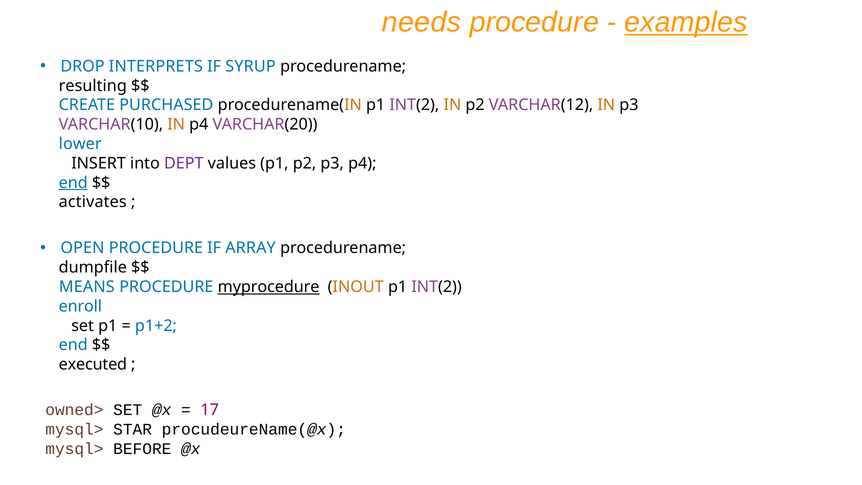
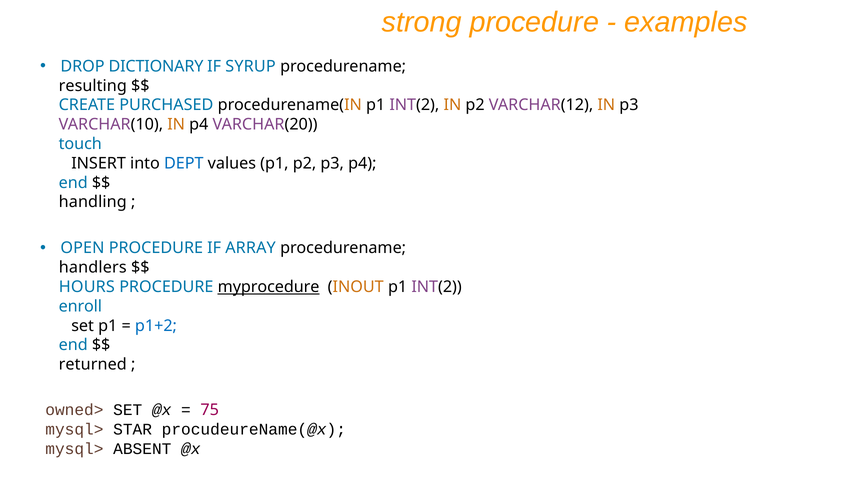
needs: needs -> strong
examples underline: present -> none
INTERPRETS: INTERPRETS -> DICTIONARY
lower: lower -> touch
DEPT colour: purple -> blue
end at (73, 183) underline: present -> none
activates: activates -> handling
dumpfile: dumpfile -> handlers
MEANS: MEANS -> HOURS
executed: executed -> returned
17: 17 -> 75
BEFORE: BEFORE -> ABSENT
